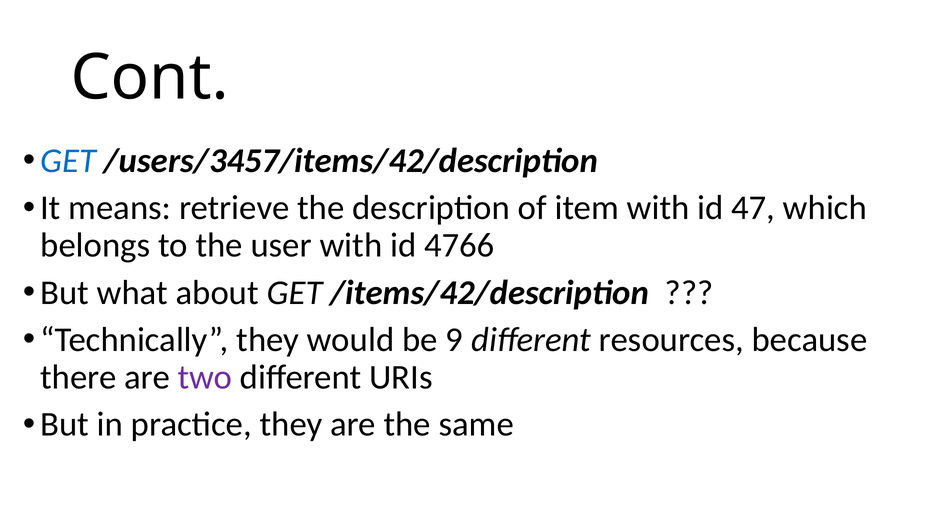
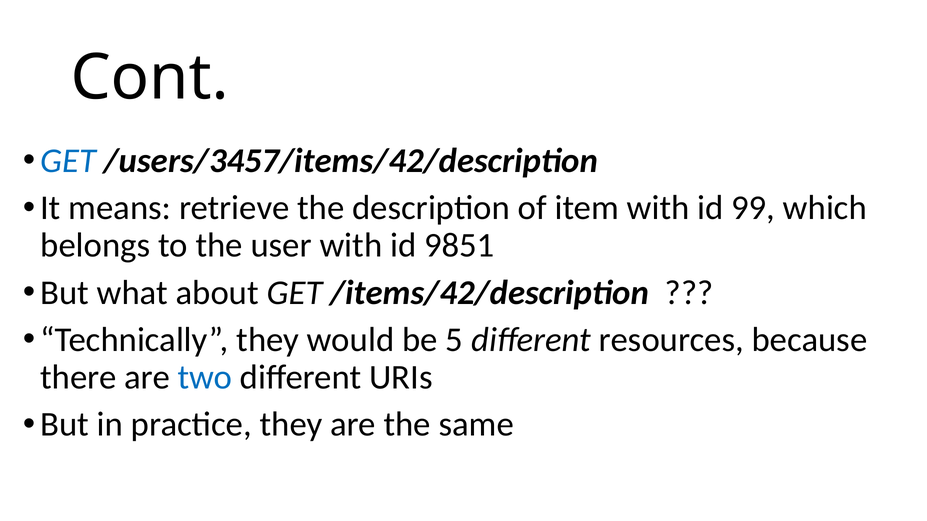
47: 47 -> 99
4766: 4766 -> 9851
9: 9 -> 5
two colour: purple -> blue
